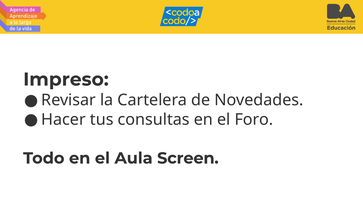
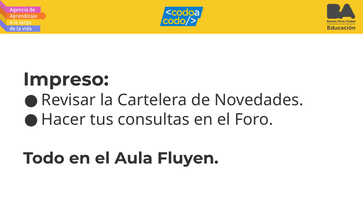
Screen: Screen -> Fluyen
